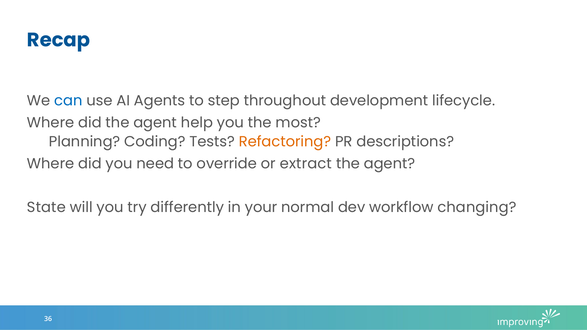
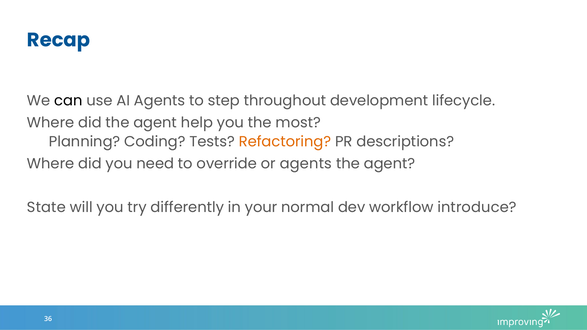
can colour: blue -> black
or extract: extract -> agents
changing: changing -> introduce
